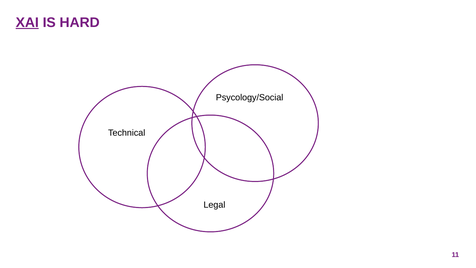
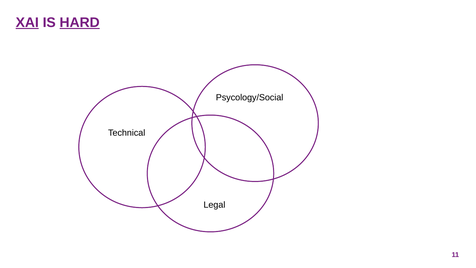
HARD underline: none -> present
